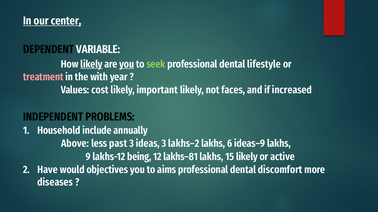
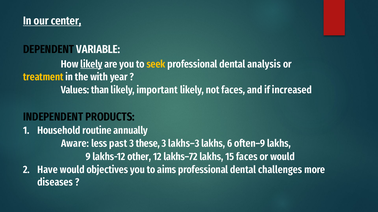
you at (127, 64) underline: present -> none
seek colour: light green -> yellow
lifestyle: lifestyle -> analysis
treatment colour: pink -> yellow
cost: cost -> than
PROBLEMS: PROBLEMS -> PRODUCTS
include: include -> routine
Above: Above -> Aware
ideas: ideas -> these
lakhs–2: lakhs–2 -> lakhs–3
ideas–9: ideas–9 -> often–9
being: being -> other
lakhs–81: lakhs–81 -> lakhs–72
15 likely: likely -> faces
or active: active -> would
discomfort: discomfort -> challenges
